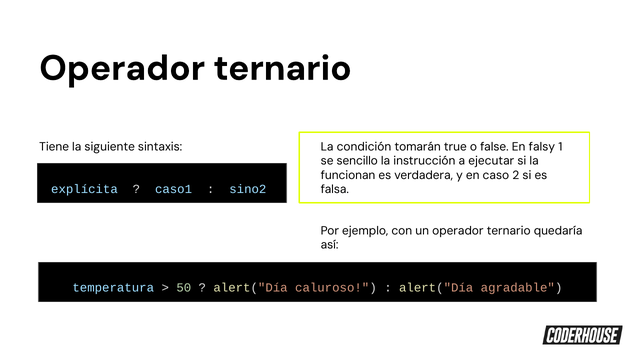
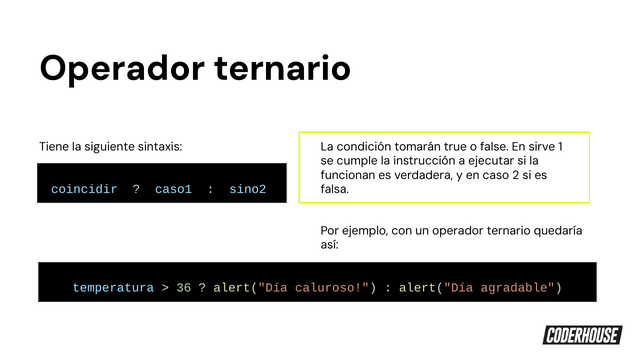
falsy: falsy -> sirve
sencillo: sencillo -> cumple
explícita: explícita -> coincidir
50: 50 -> 36
